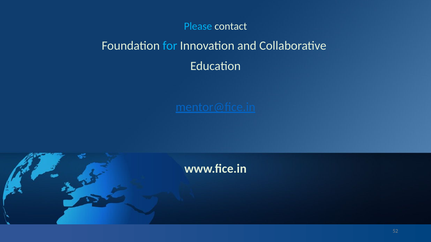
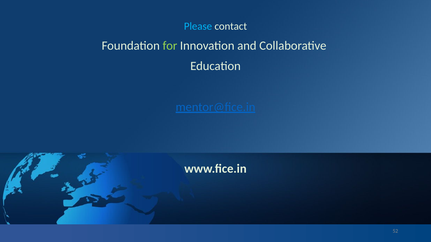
for at (170, 46) colour: light blue -> light green
